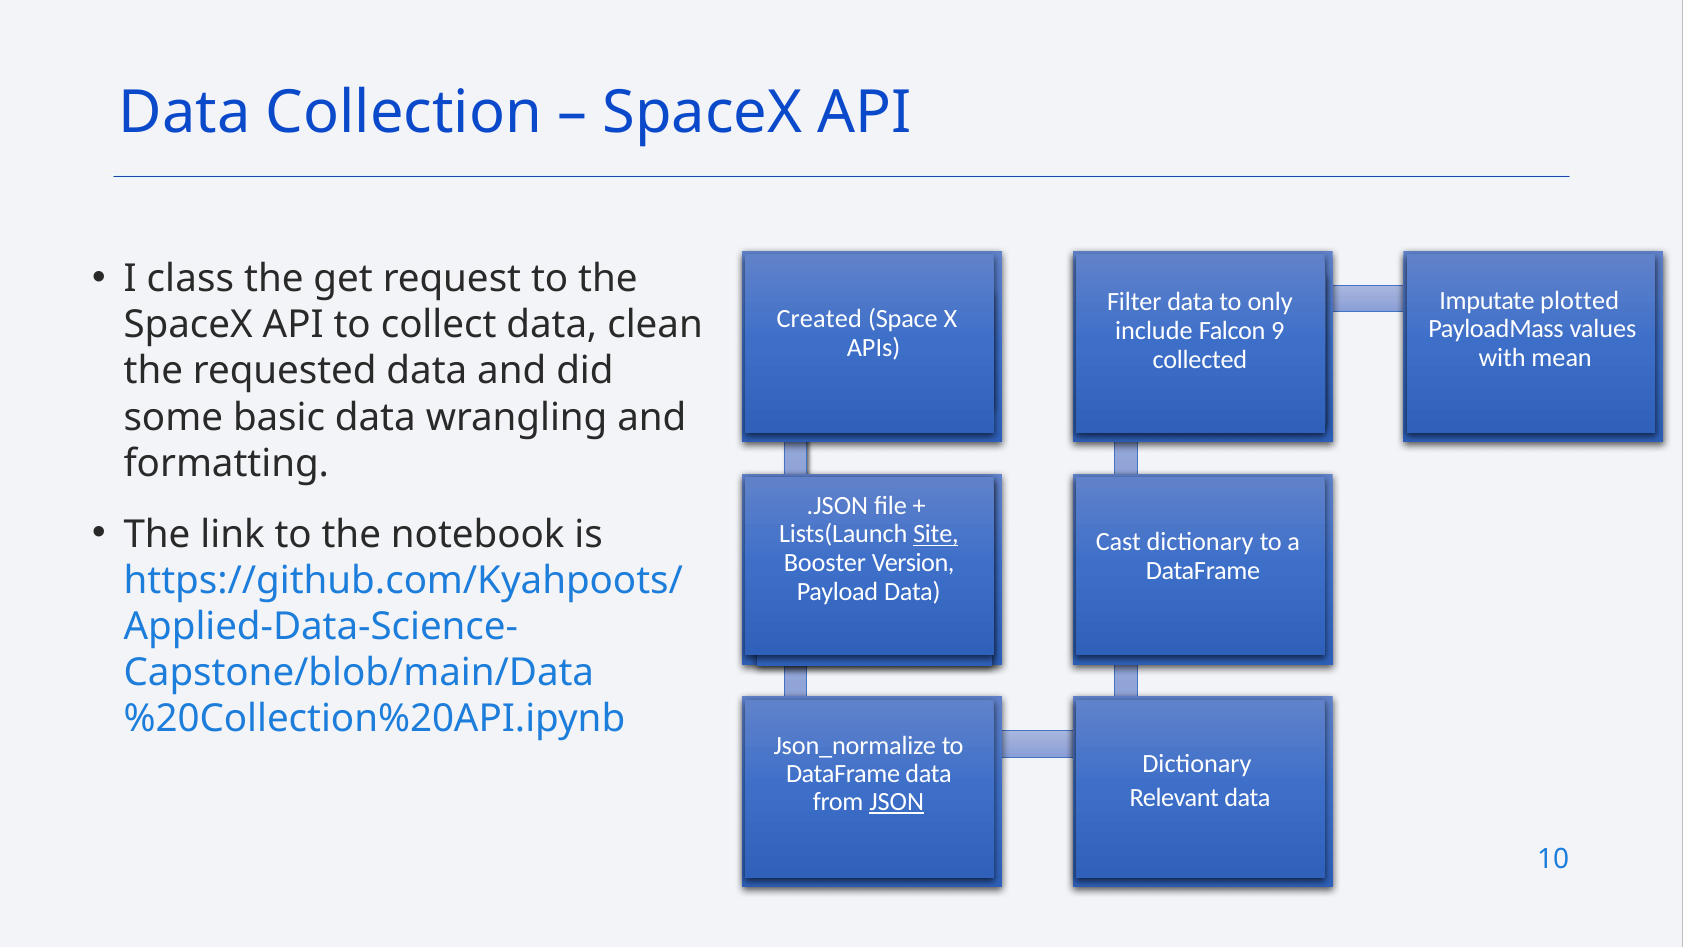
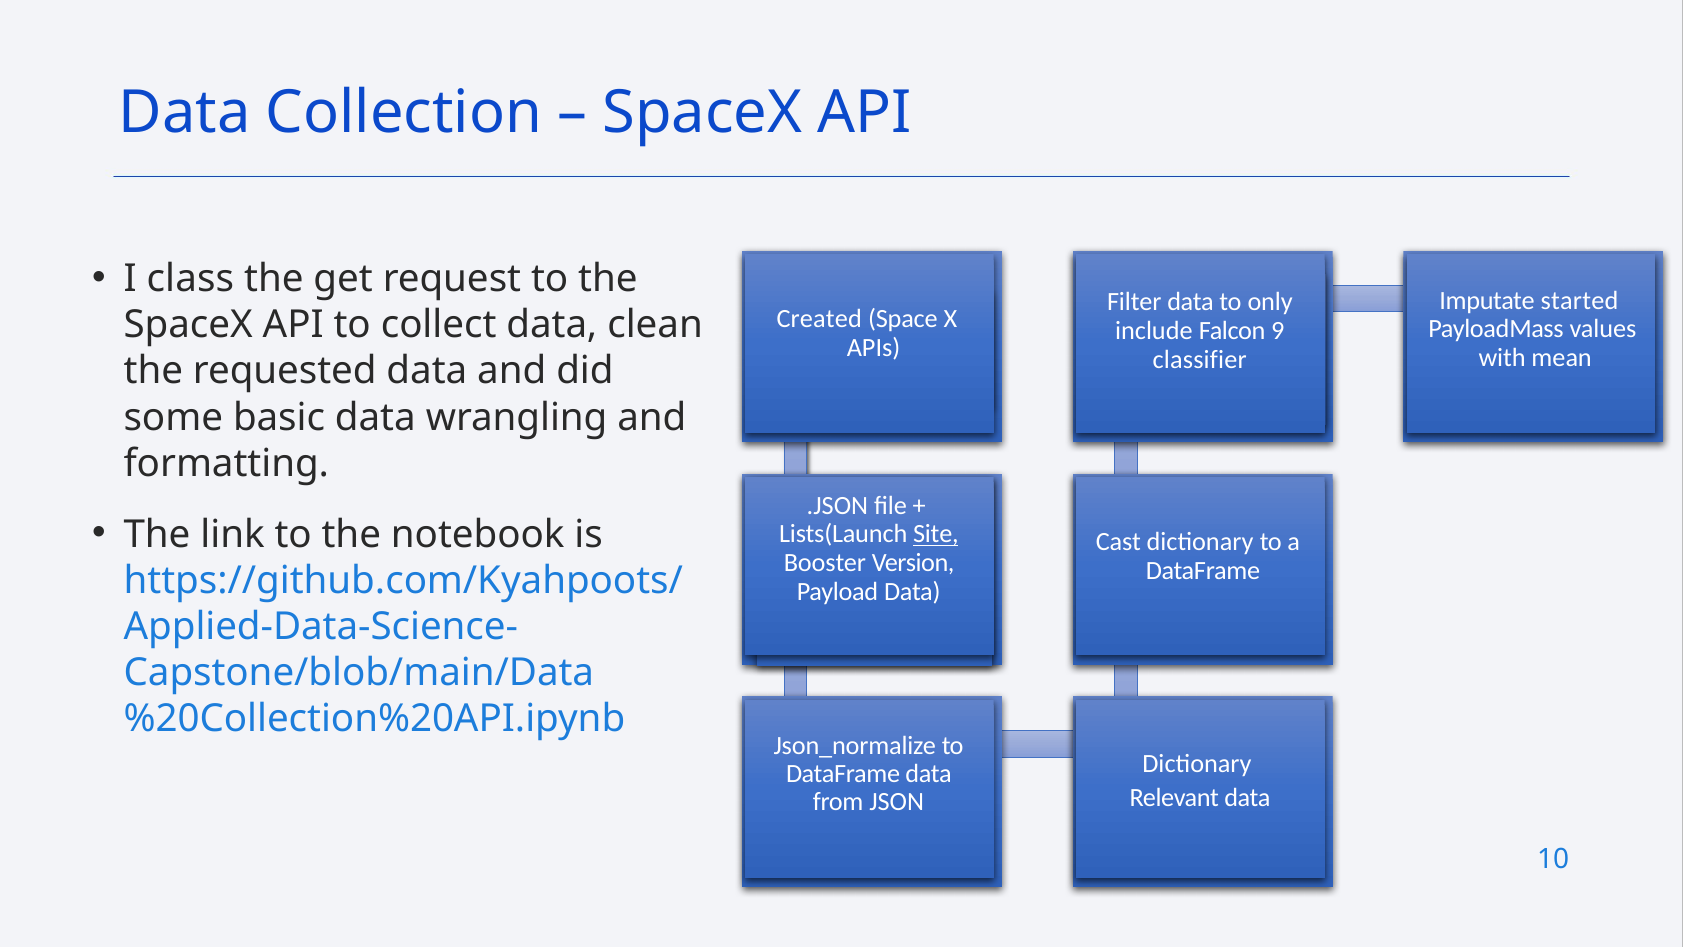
plotted: plotted -> started
collected: collected -> classifier
JSON underline: present -> none
